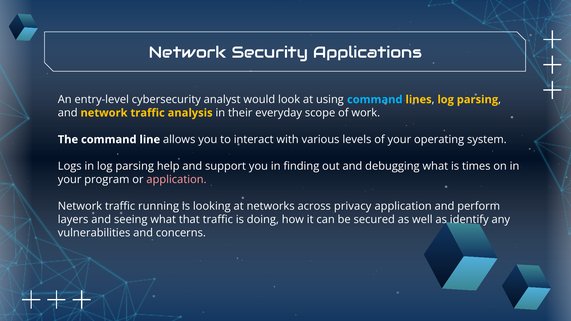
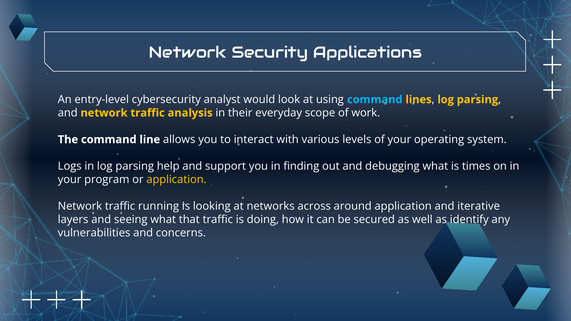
application at (176, 180) colour: pink -> yellow
privacy: privacy -> around
perform: perform -> iterative
